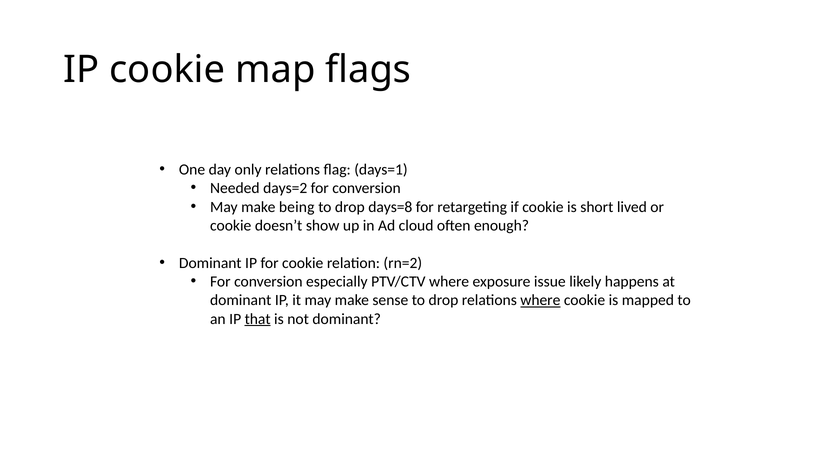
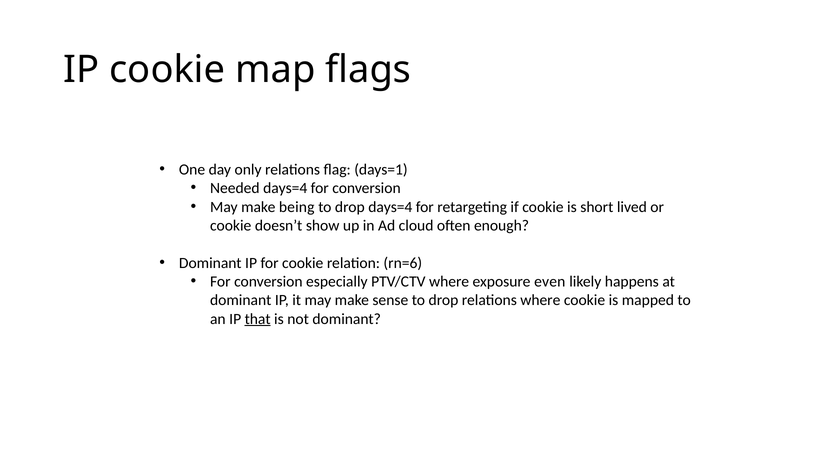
Needed days=2: days=2 -> days=4
drop days=8: days=8 -> days=4
rn=2: rn=2 -> rn=6
issue: issue -> even
where at (540, 301) underline: present -> none
